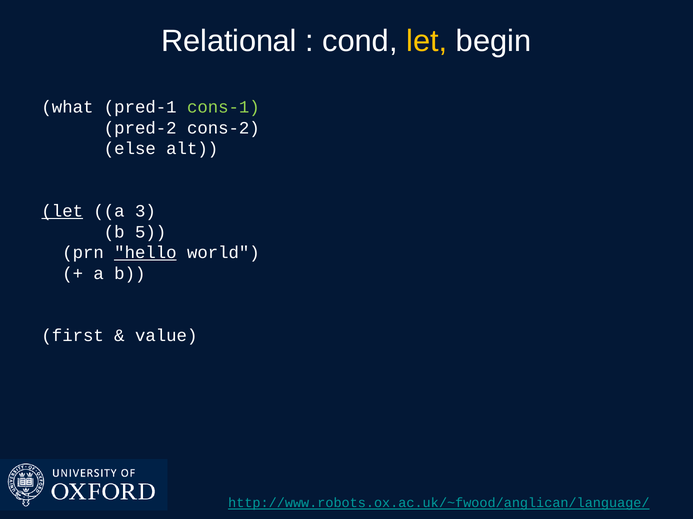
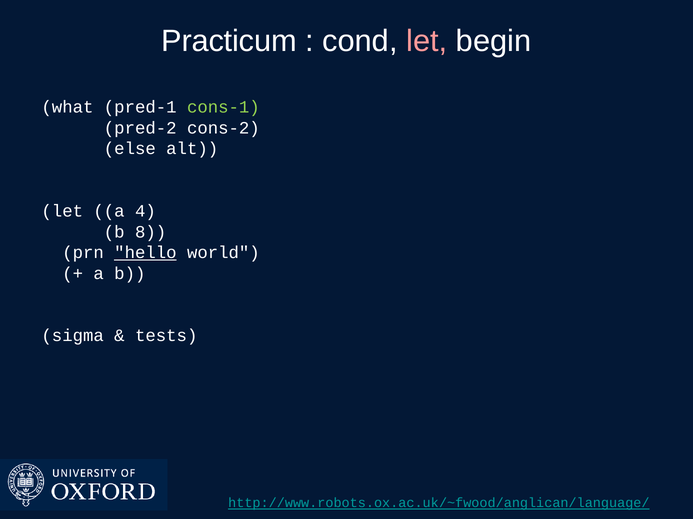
Relational: Relational -> Practicum
let at (427, 41) colour: yellow -> pink
let at (62, 211) underline: present -> none
3: 3 -> 4
5: 5 -> 8
first: first -> sigma
value: value -> tests
